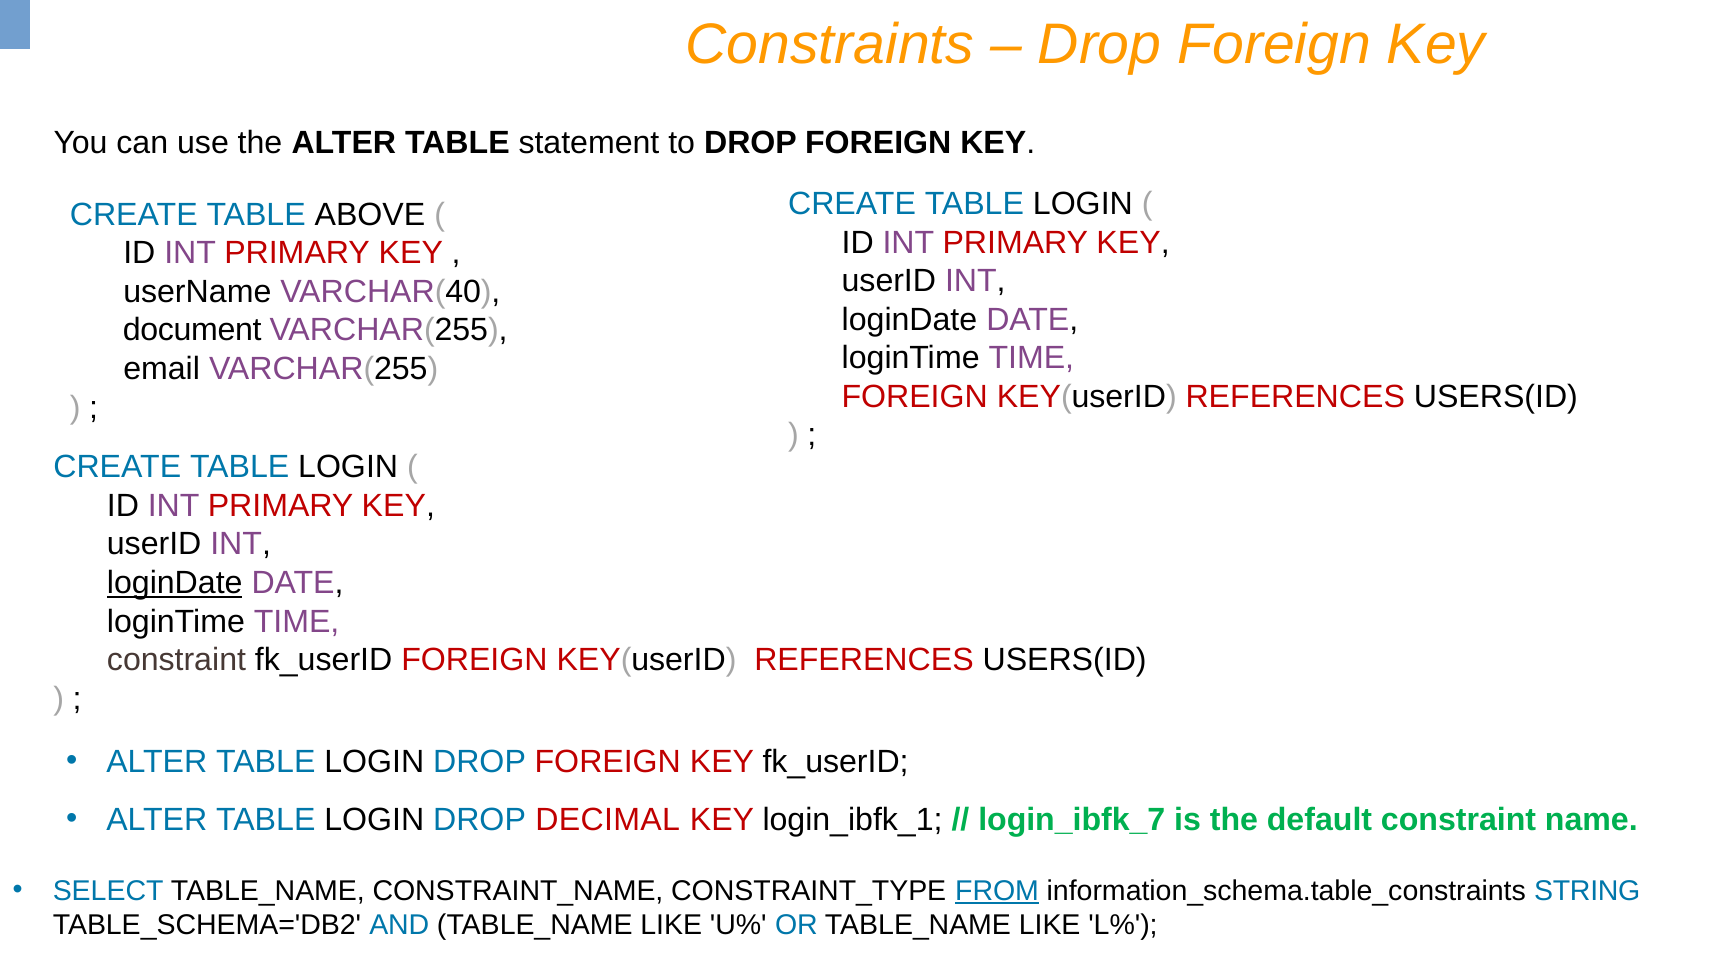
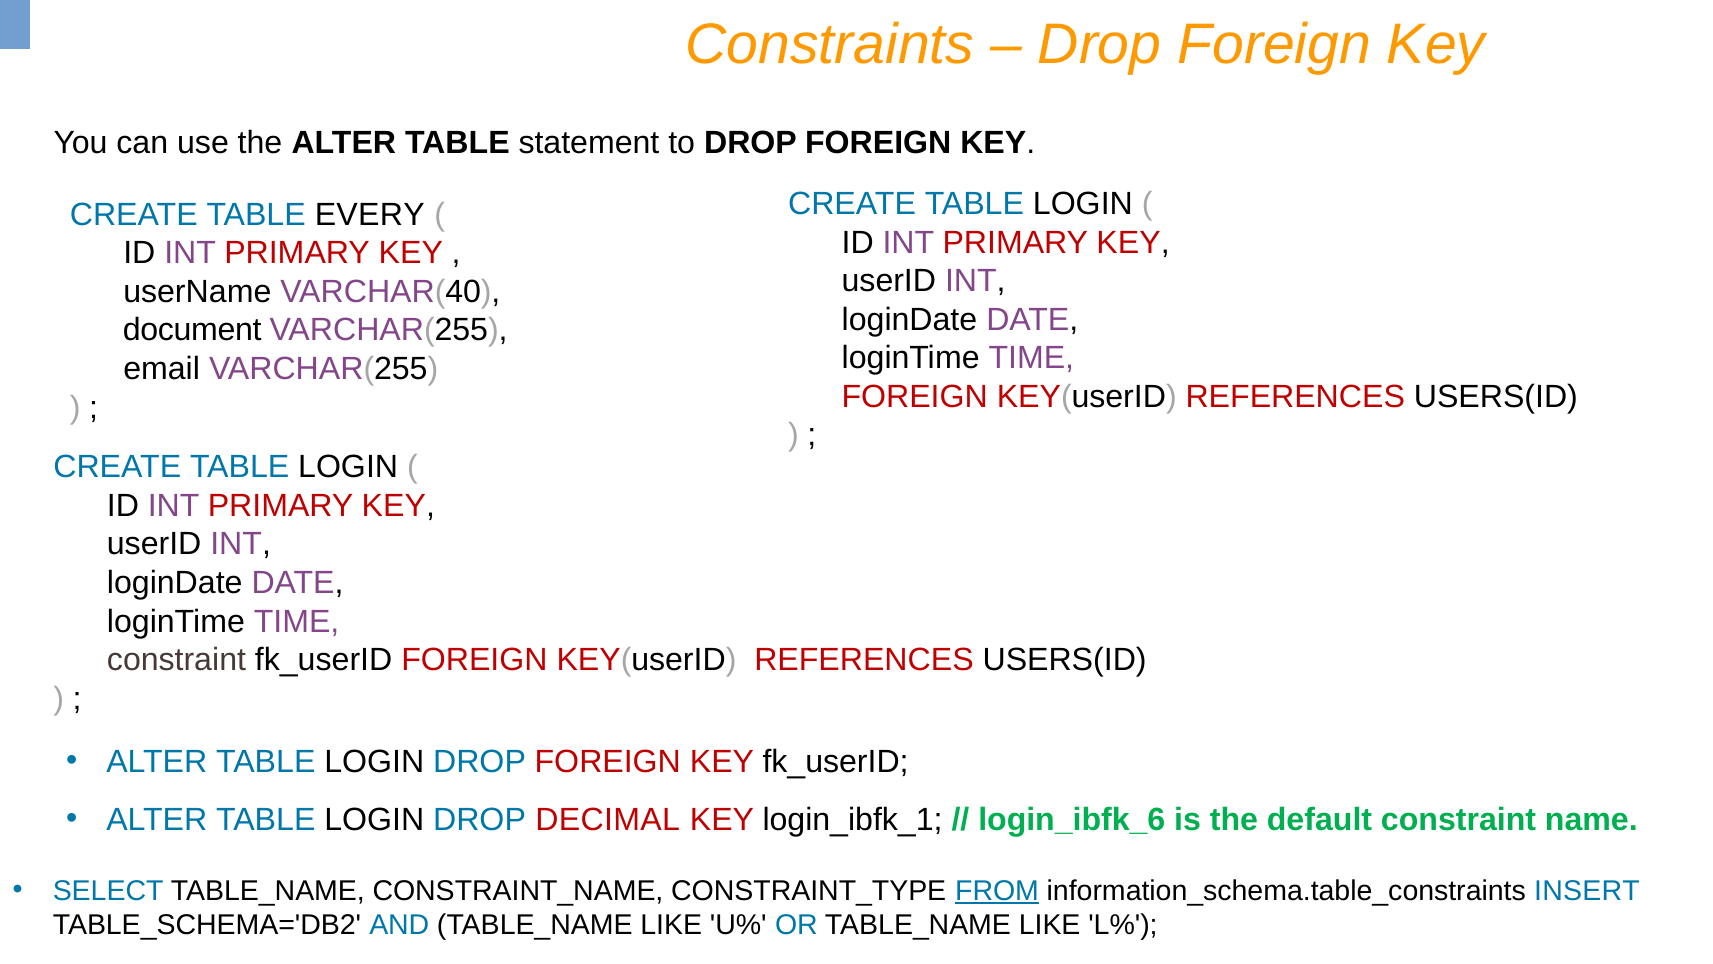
ABOVE: ABOVE -> EVERY
loginDate at (175, 583) underline: present -> none
login_ibfk_7: login_ibfk_7 -> login_ibfk_6
STRING: STRING -> INSERT
